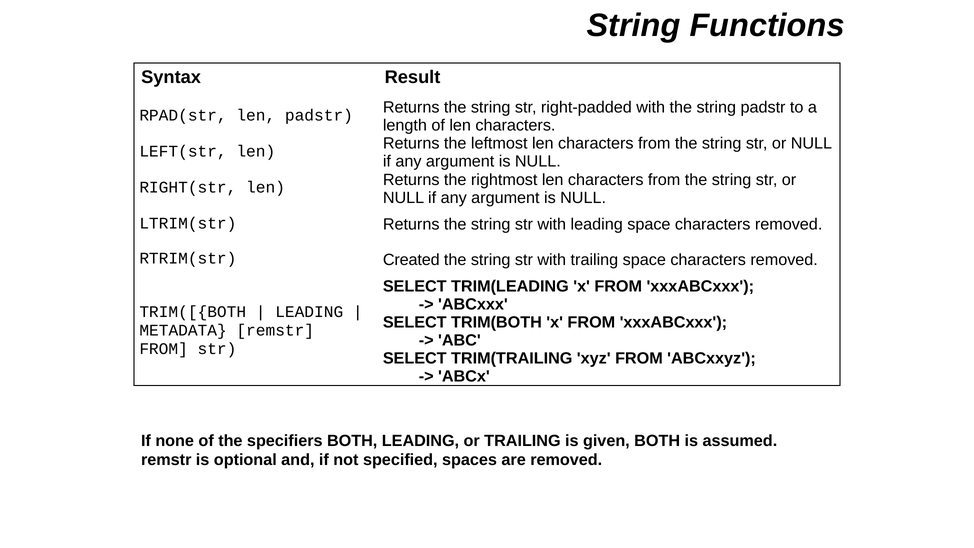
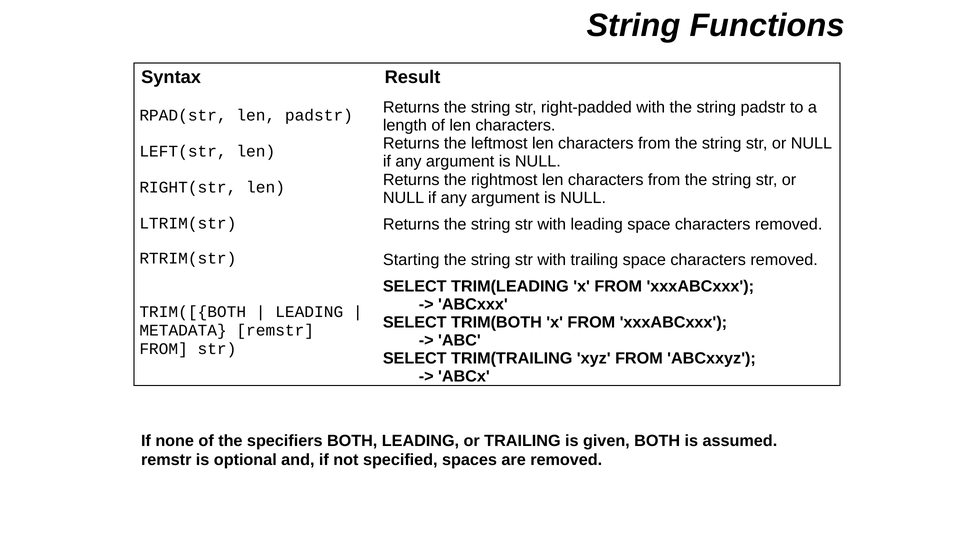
Created: Created -> Starting
